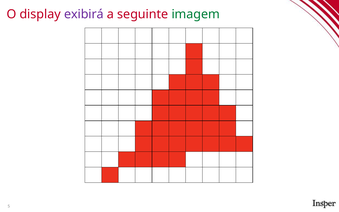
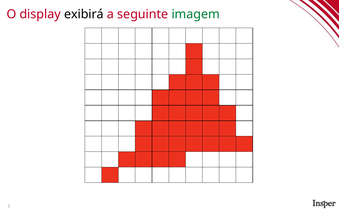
exibirá colour: purple -> black
